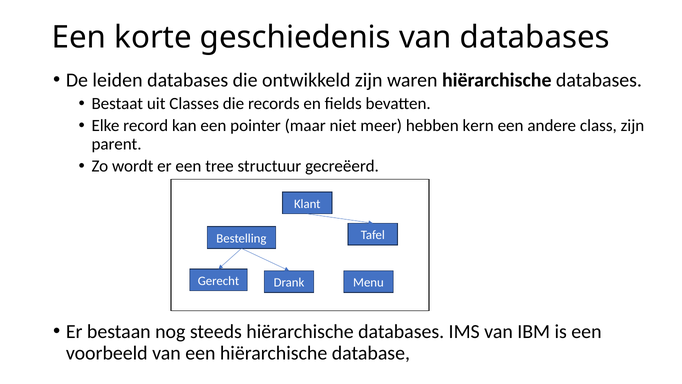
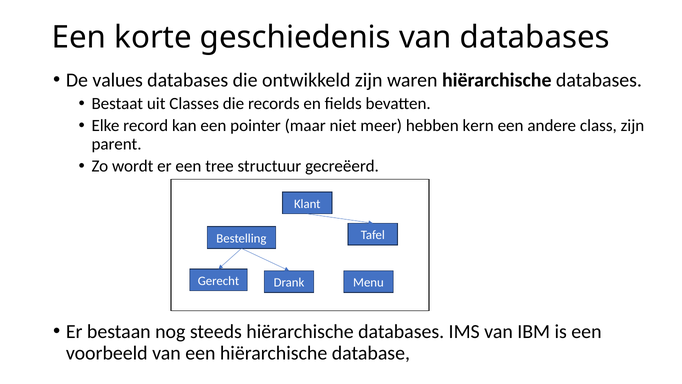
leiden: leiden -> values
